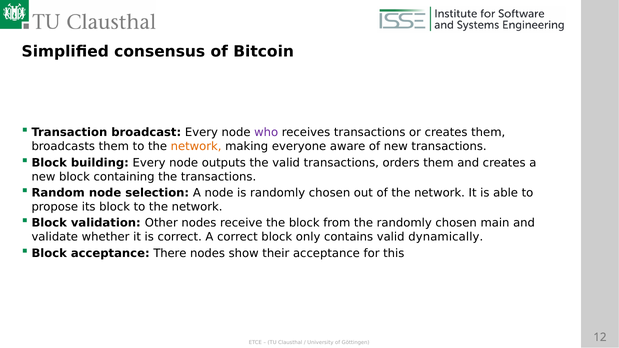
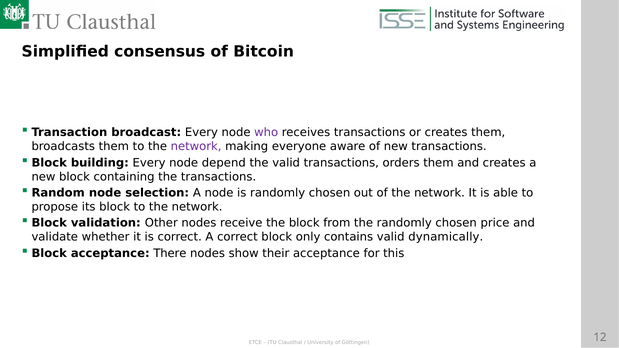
network at (196, 147) colour: orange -> purple
outputs: outputs -> depend
main: main -> price
